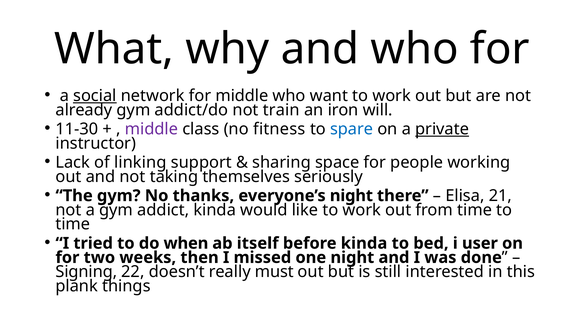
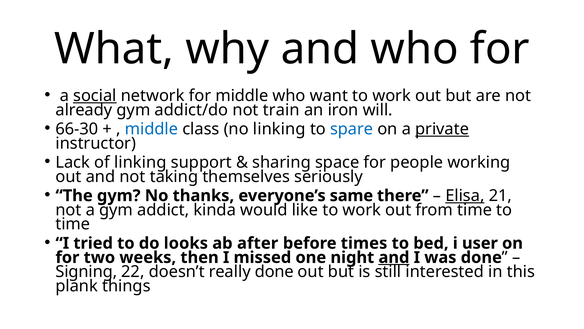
11-30: 11-30 -> 66-30
middle at (151, 129) colour: purple -> blue
no fitness: fitness -> linking
everyone’s night: night -> same
Elisa underline: none -> present
when: when -> looks
itself: itself -> after
before kinda: kinda -> times
and at (394, 257) underline: none -> present
really must: must -> done
